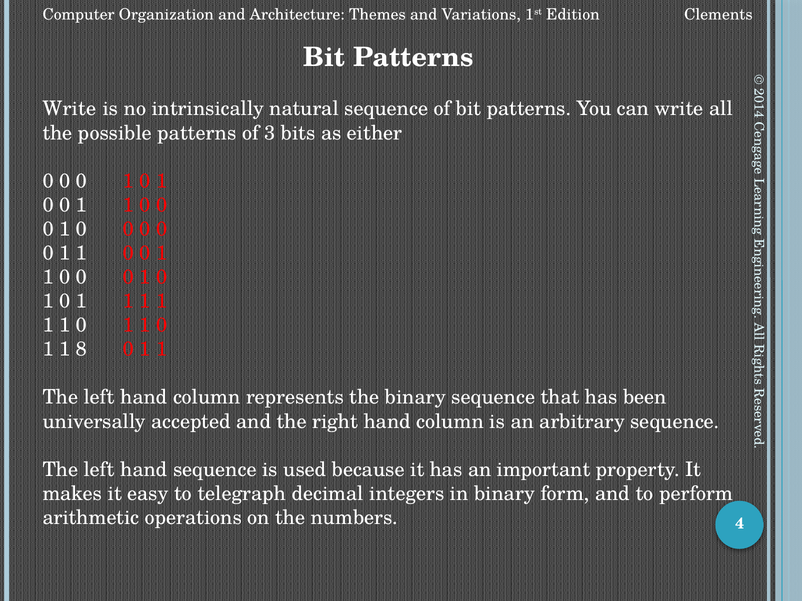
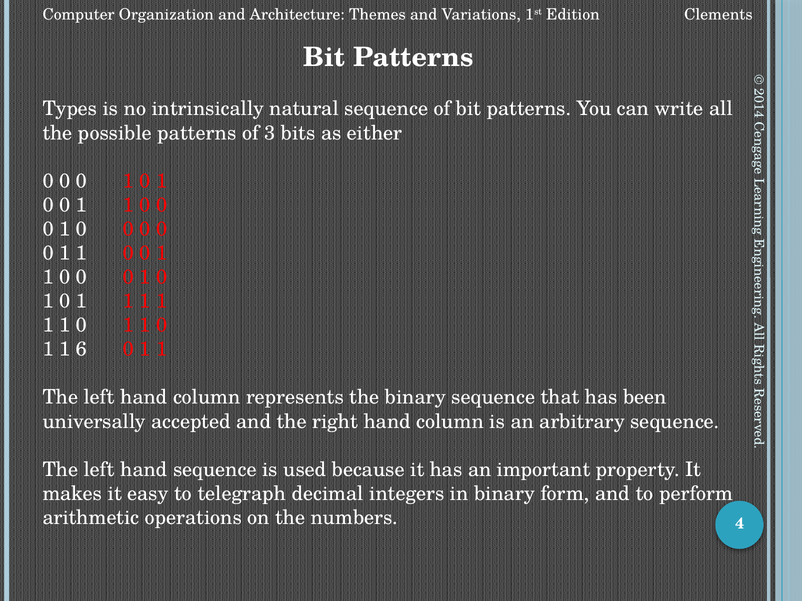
Write at (70, 109): Write -> Types
8: 8 -> 6
